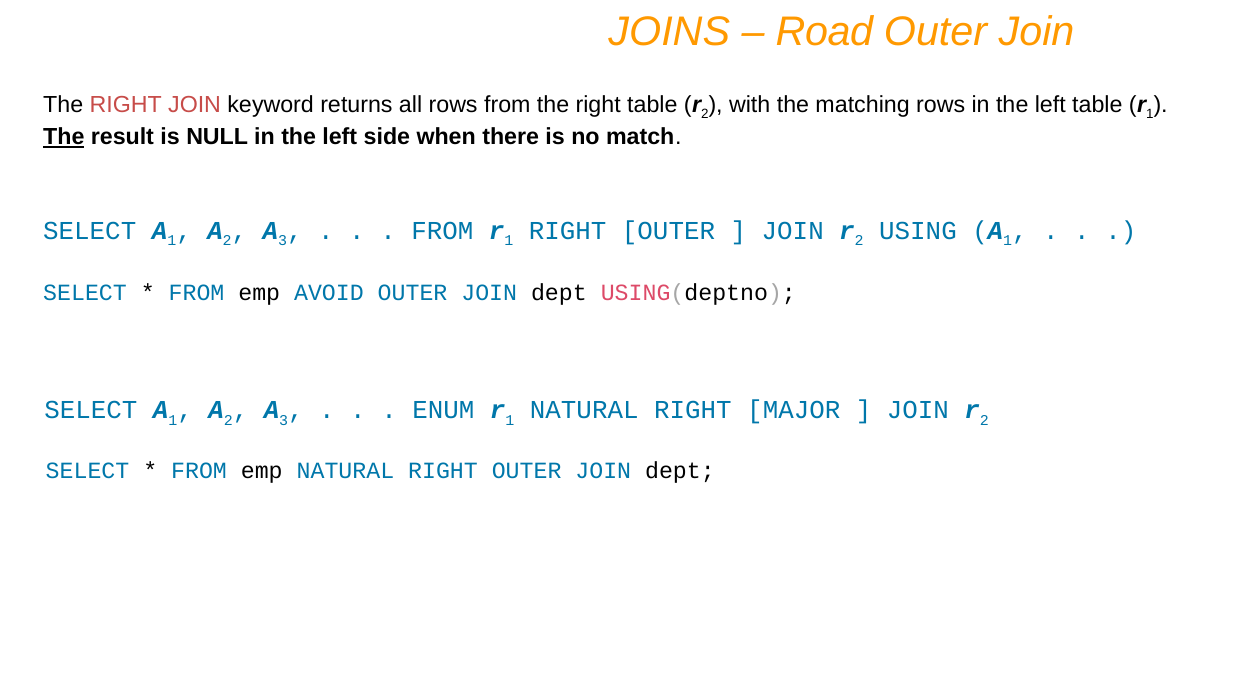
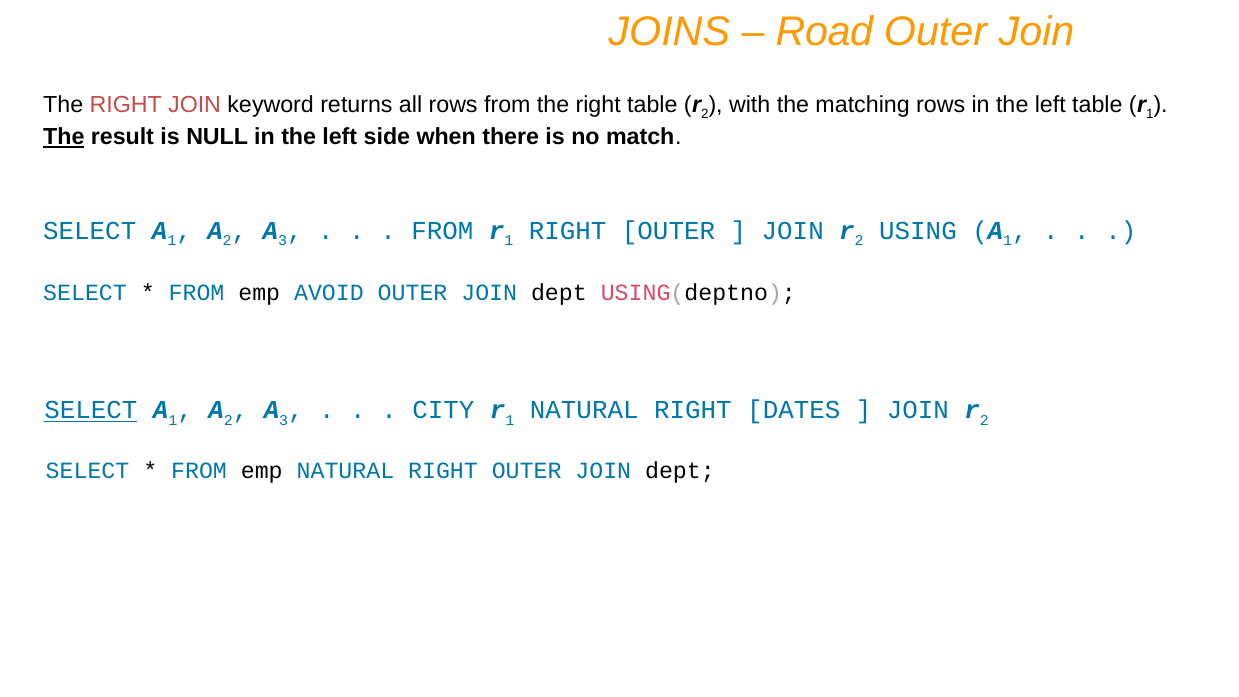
SELECT at (91, 410) underline: none -> present
ENUM: ENUM -> CITY
MAJOR: MAJOR -> DATES
